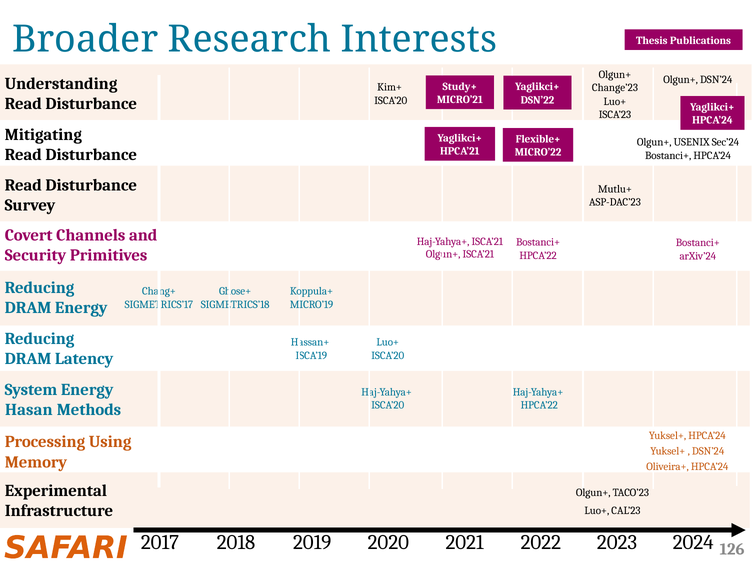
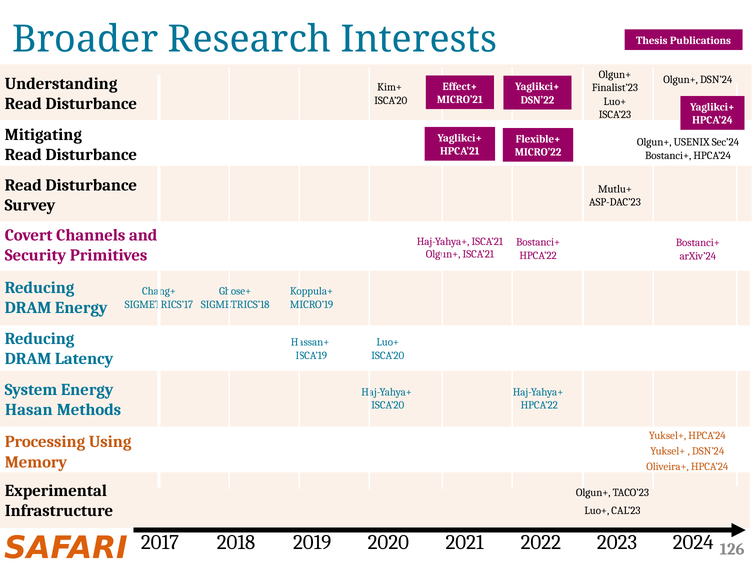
Study+: Study+ -> Effect+
Change’23: Change’23 -> Finalist’23
